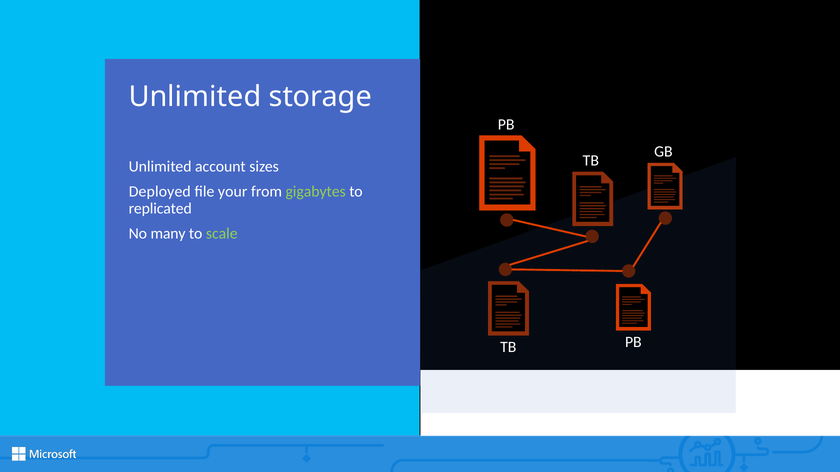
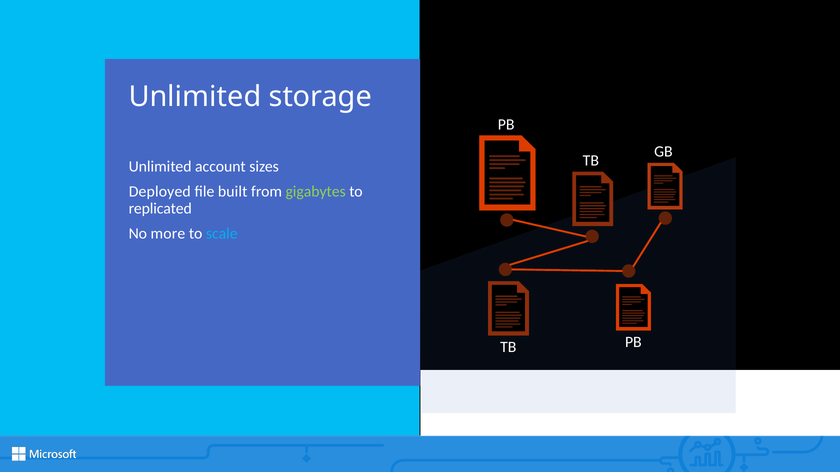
your: your -> built
many: many -> more
scale colour: light green -> light blue
